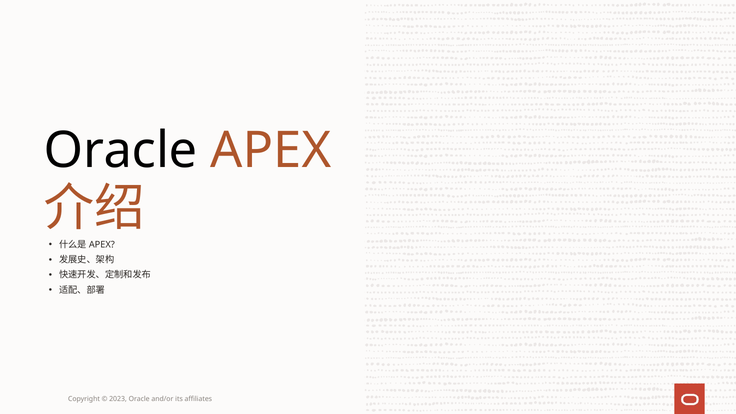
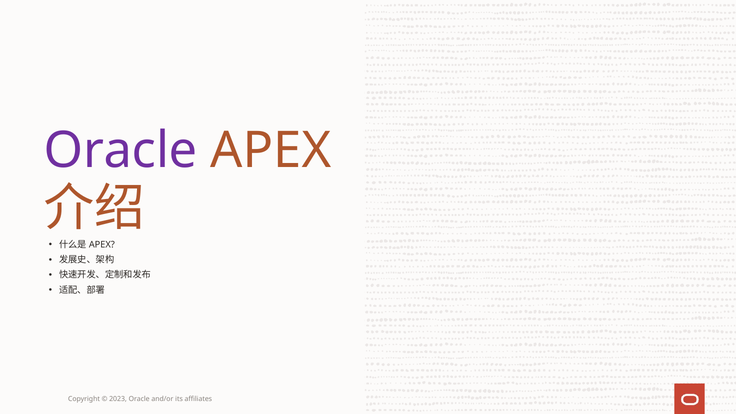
Oracle at (121, 151) colour: black -> purple
